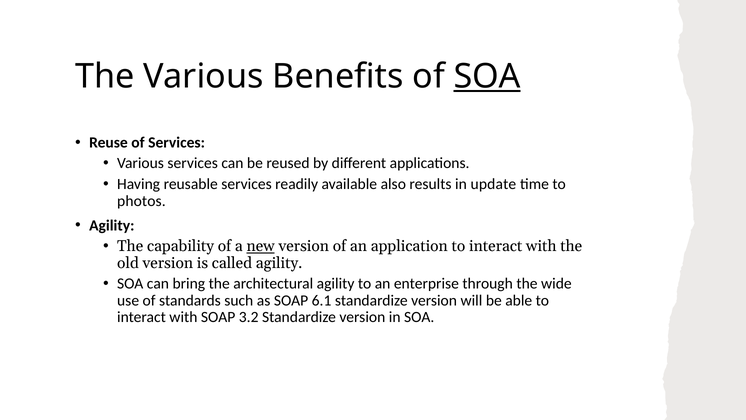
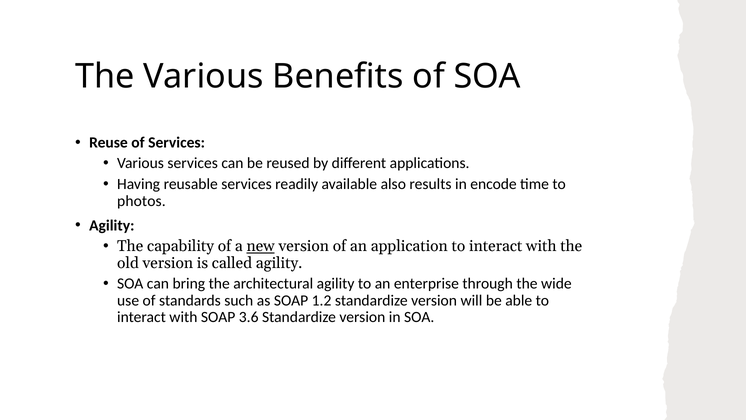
SOA at (487, 76) underline: present -> none
update: update -> encode
6.1: 6.1 -> 1.2
3.2: 3.2 -> 3.6
